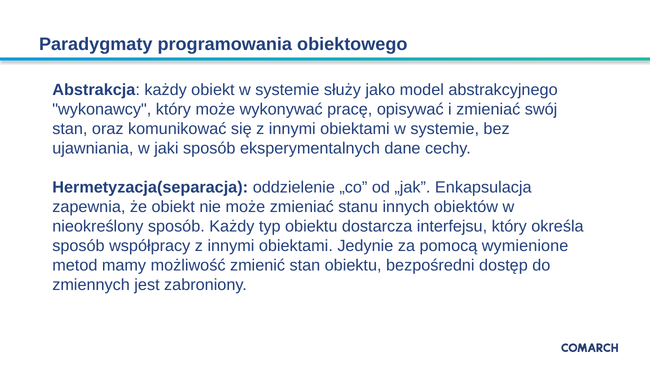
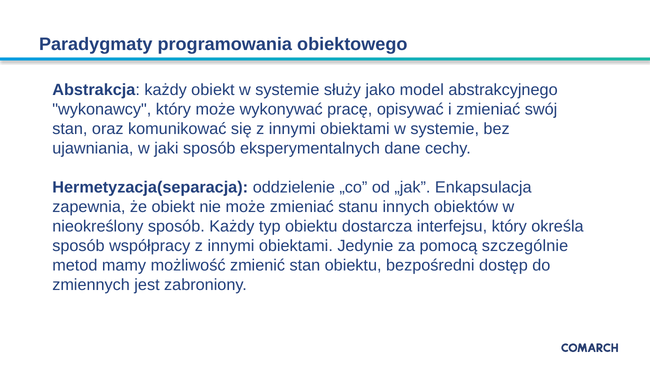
wymienione: wymienione -> szczególnie
